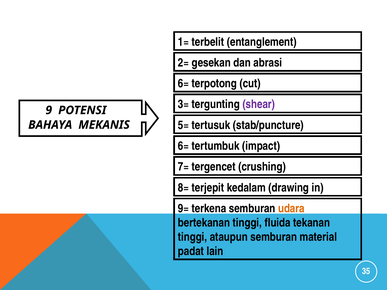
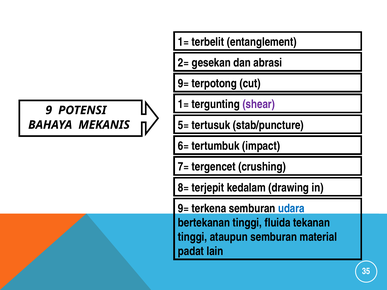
6= at (183, 84): 6= -> 9=
3= at (183, 104): 3= -> 1=
udara colour: orange -> blue
